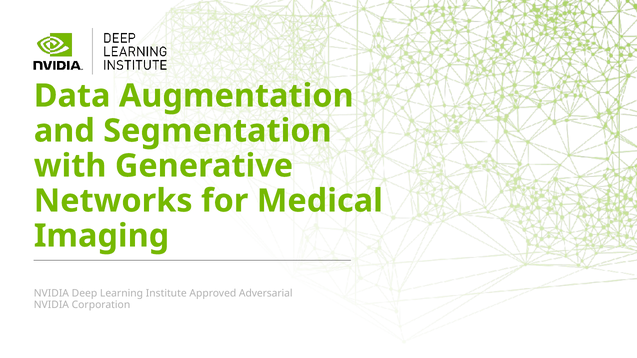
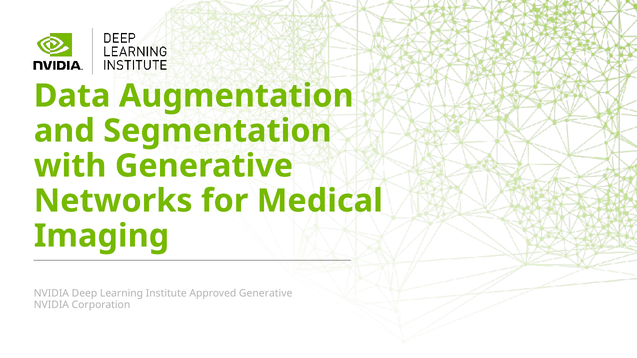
Approved Adversarial: Adversarial -> Generative
